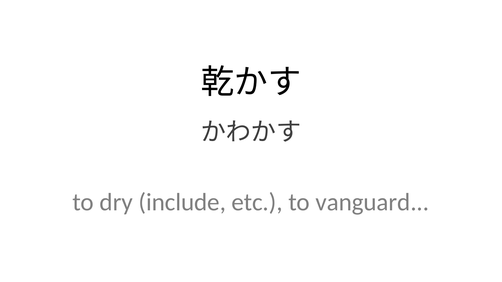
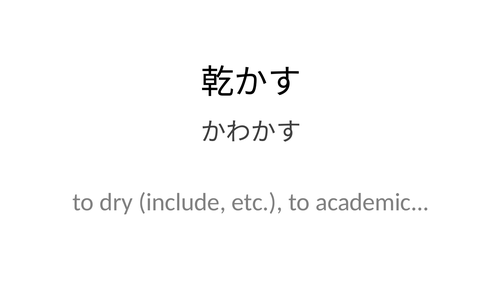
vanguard: vanguard -> academic
